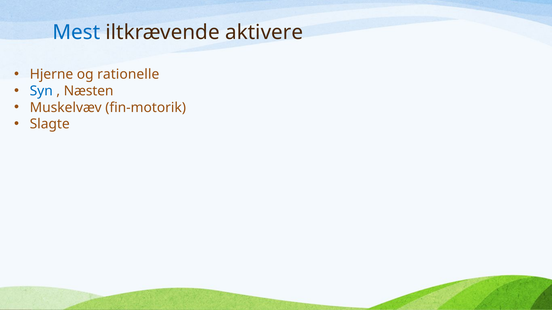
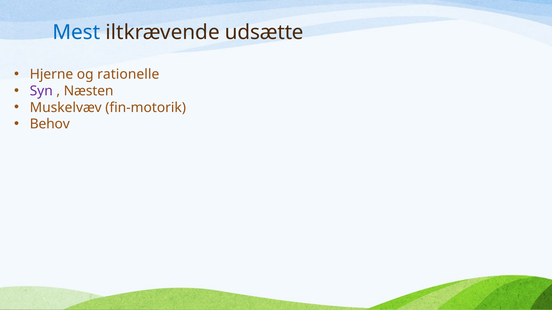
aktivere: aktivere -> udsætte
Syn colour: blue -> purple
Slagte: Slagte -> Behov
